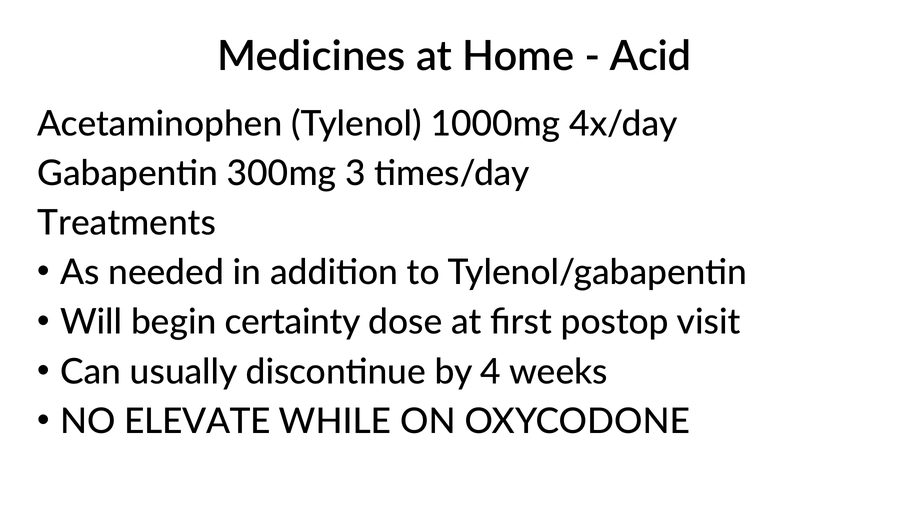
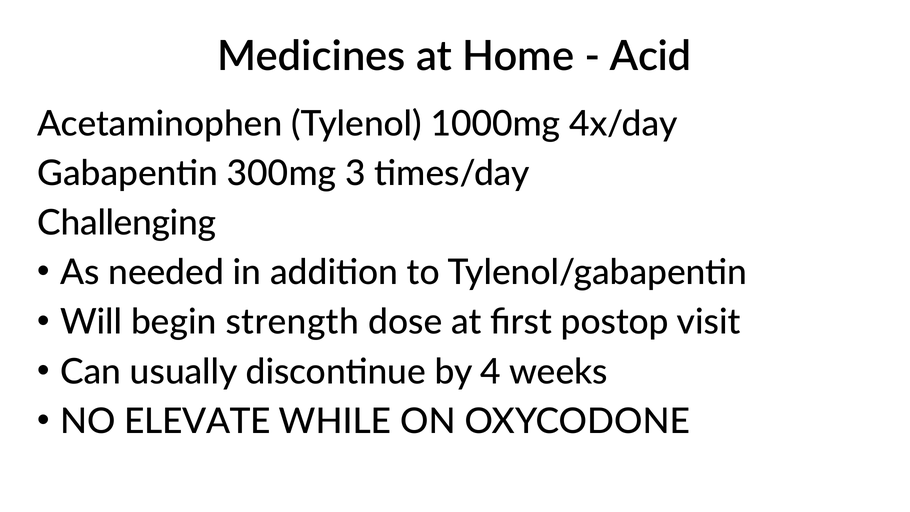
Treatments: Treatments -> Challenging
certainty: certainty -> strength
